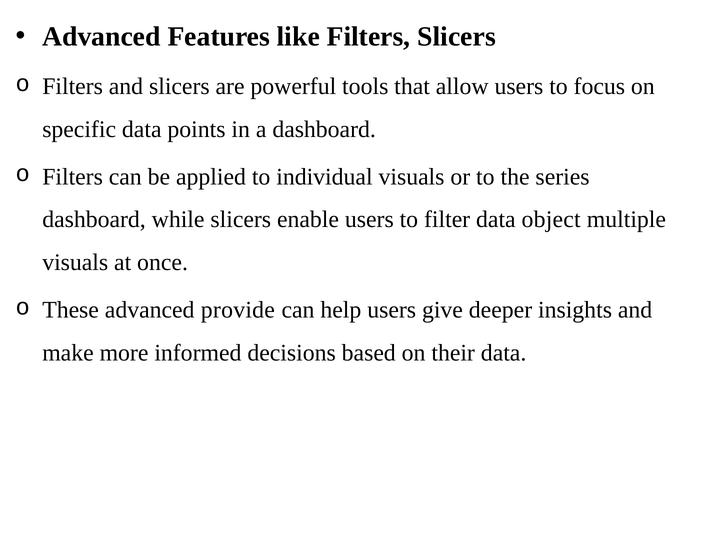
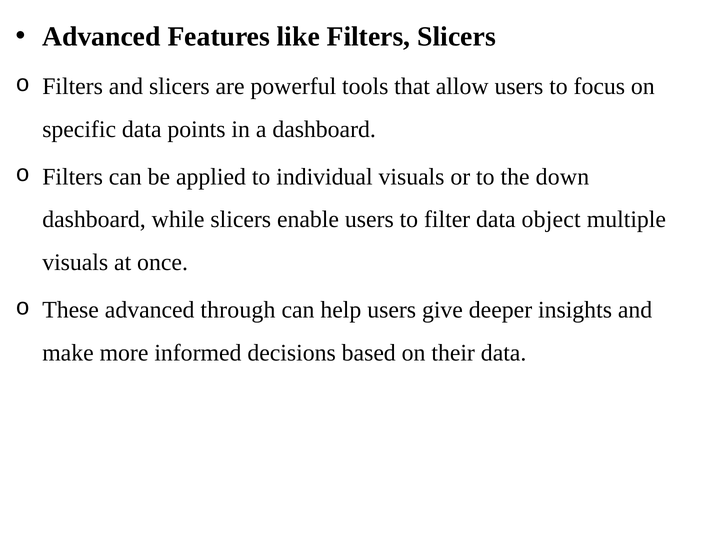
series: series -> down
provide: provide -> through
